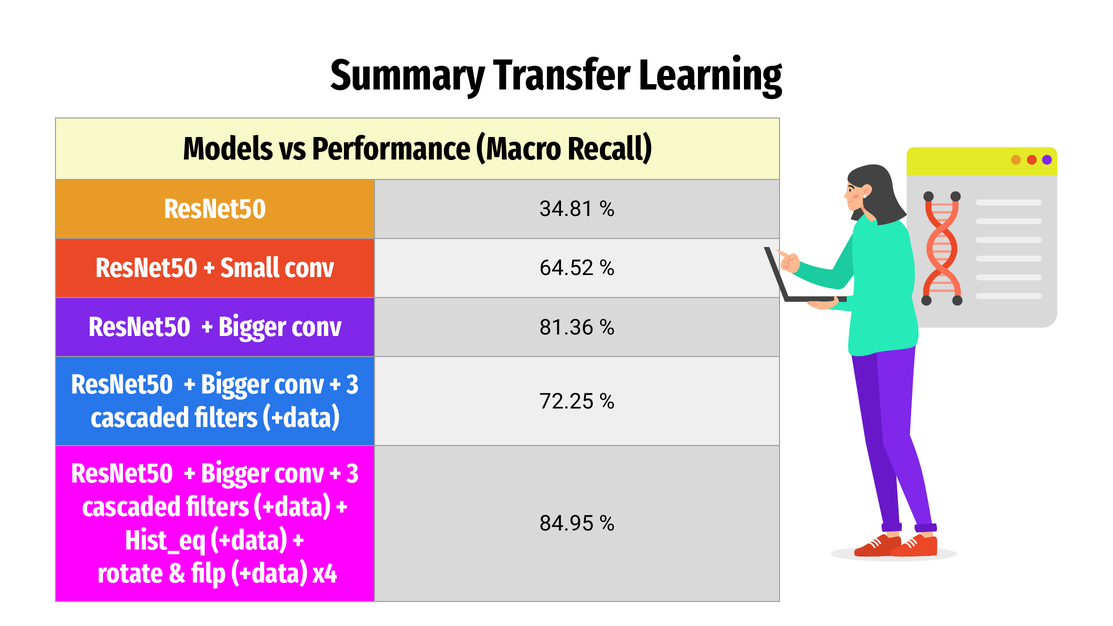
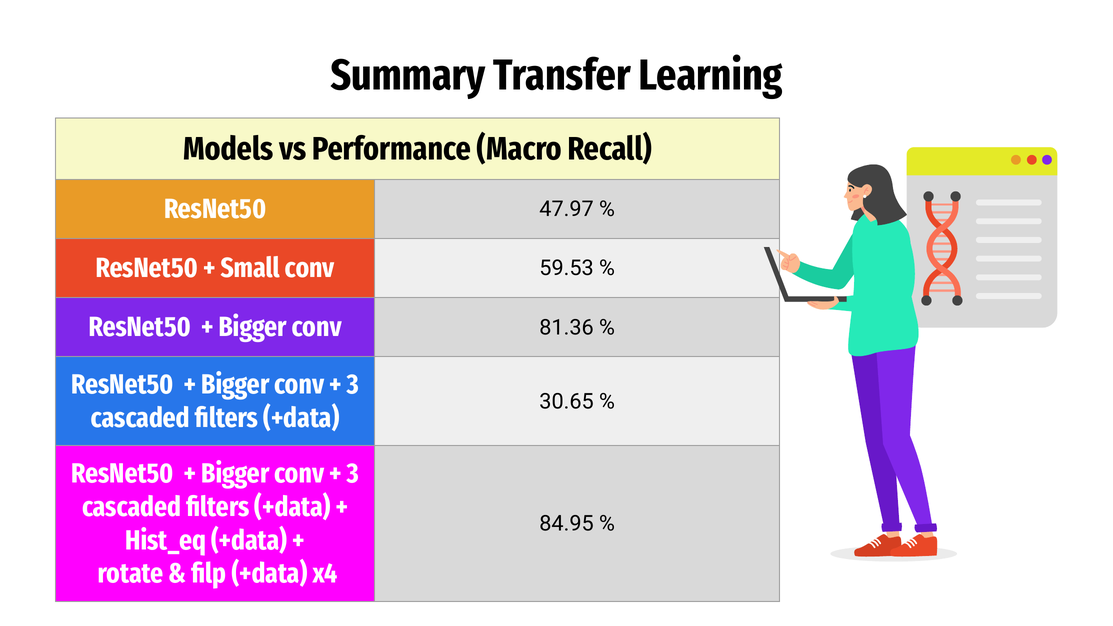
34.81: 34.81 -> 47.97
64.52: 64.52 -> 59.53
72.25: 72.25 -> 30.65
